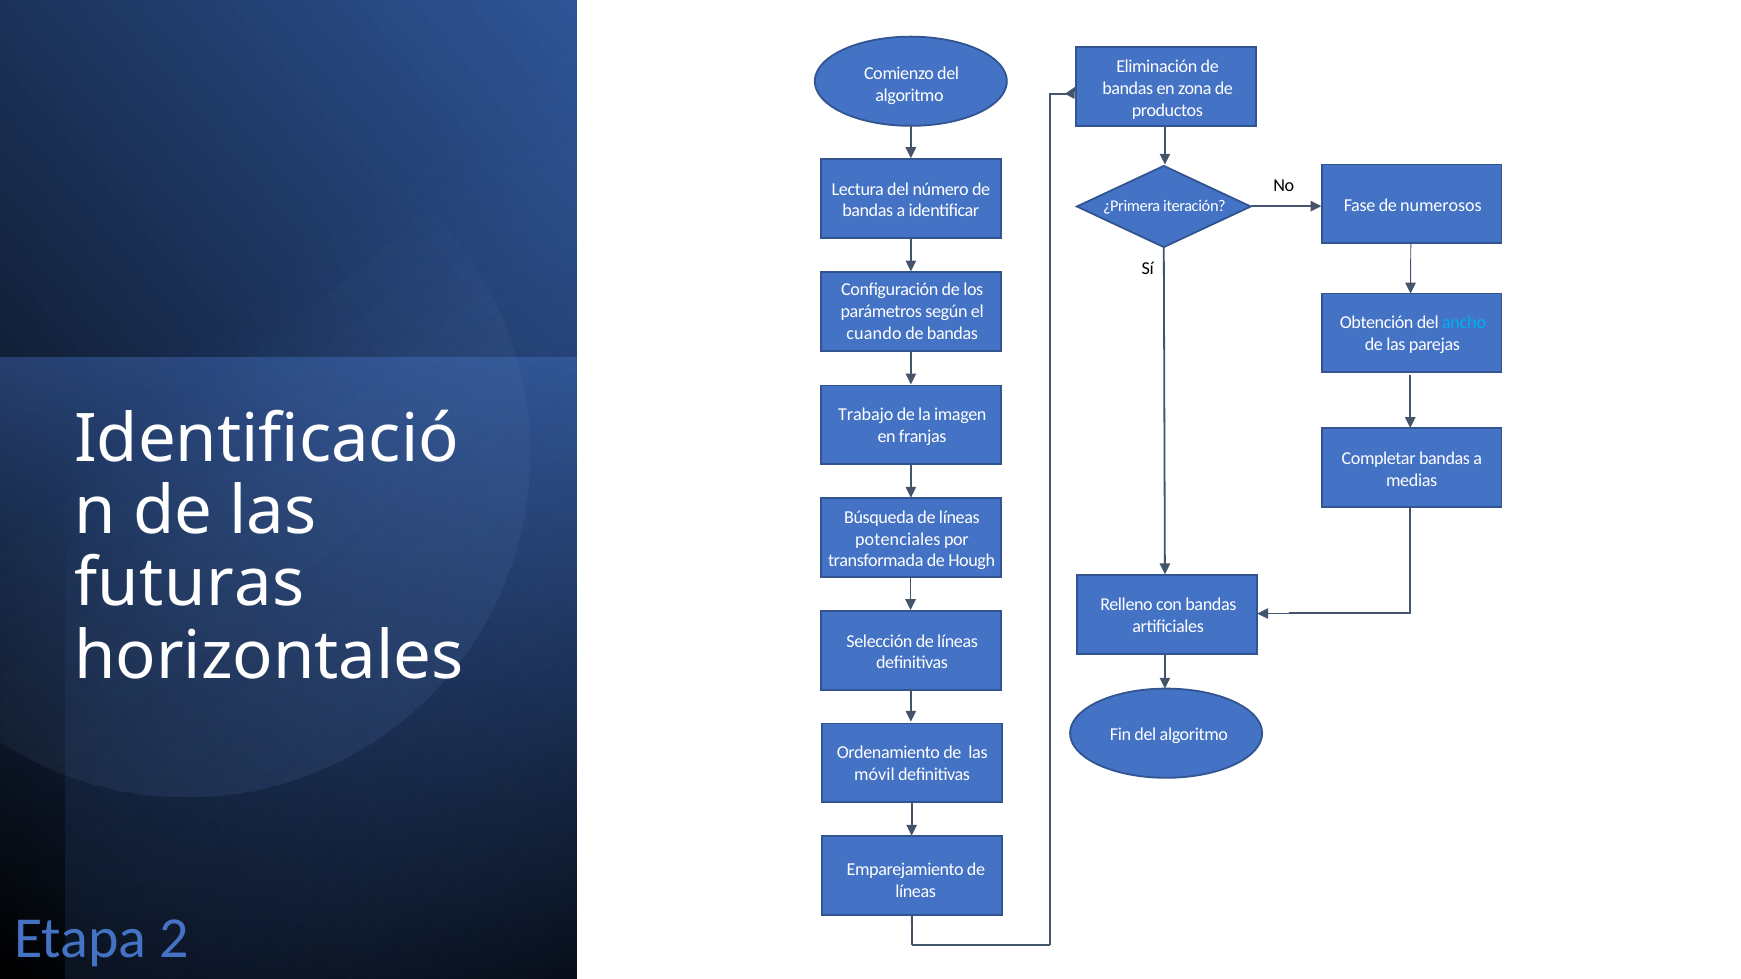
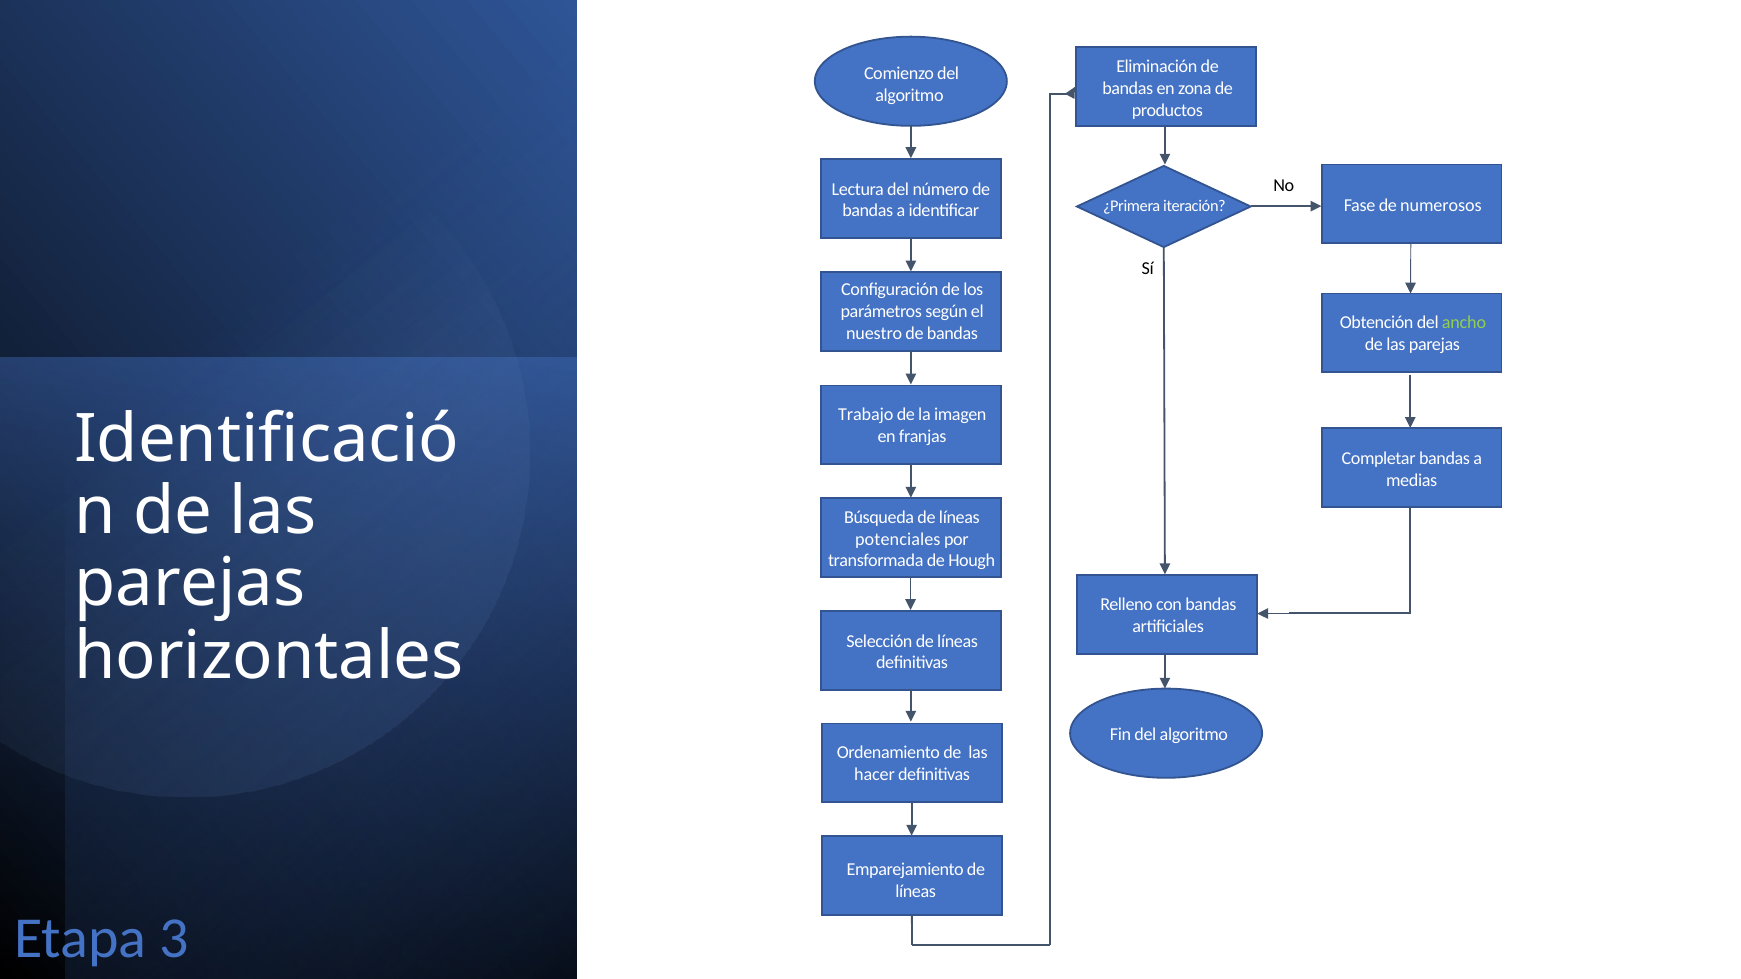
ancho colour: light blue -> light green
cuando: cuando -> nuestro
futuras at (190, 584): futuras -> parejas
móvil: móvil -> hacer
2: 2 -> 3
